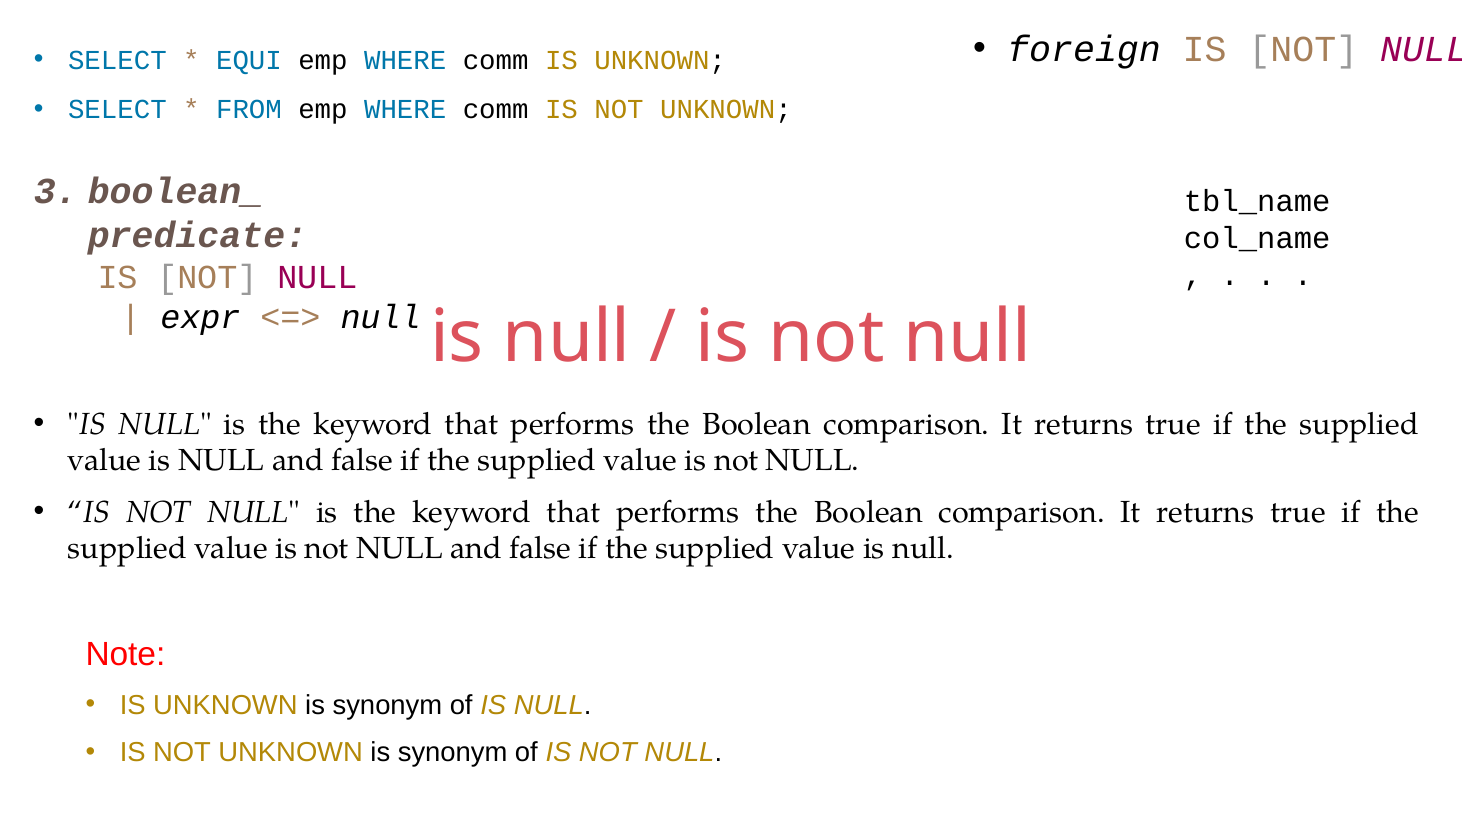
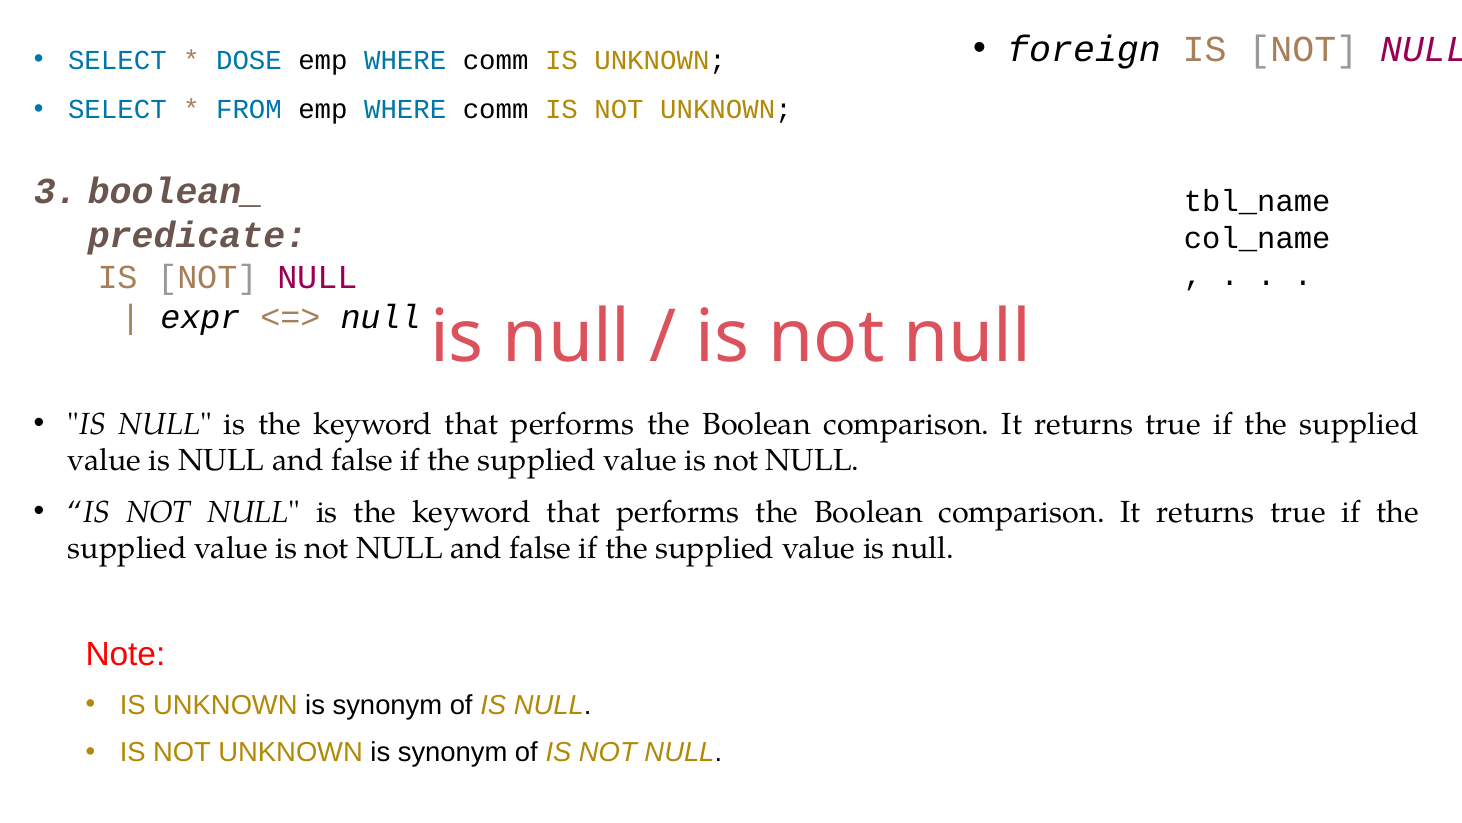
EQUI: EQUI -> DOSE
